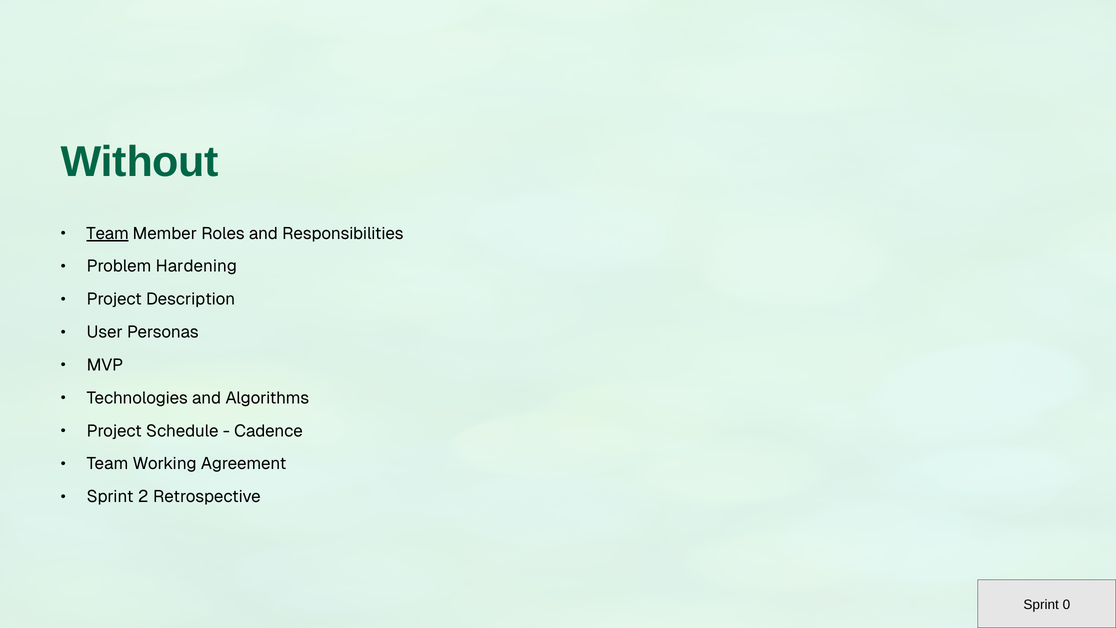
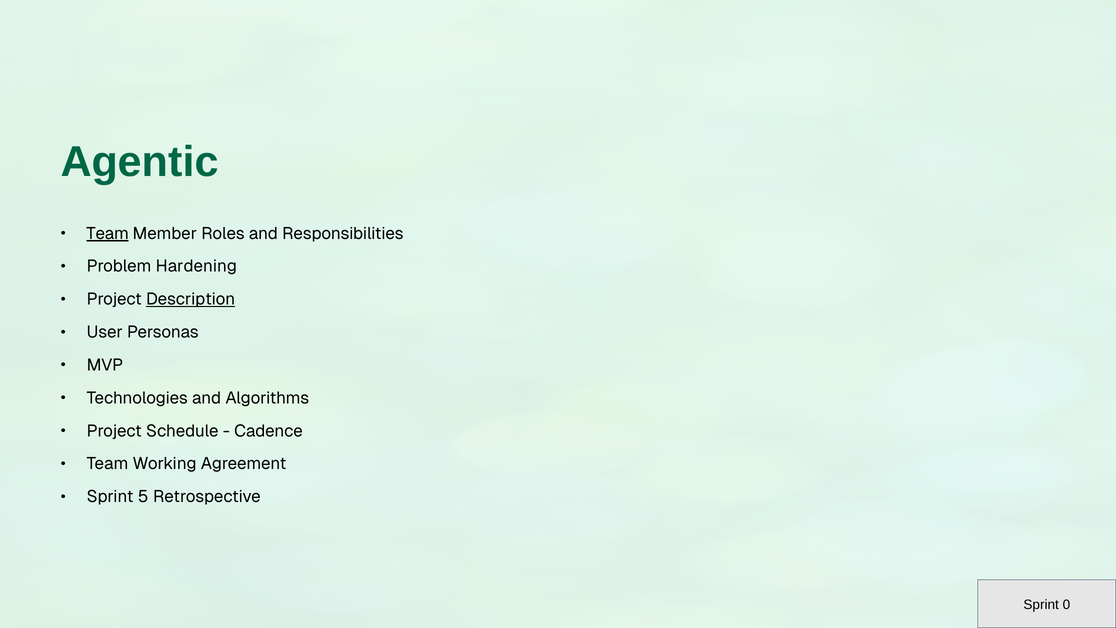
Without: Without -> Agentic
Description underline: none -> present
2: 2 -> 5
